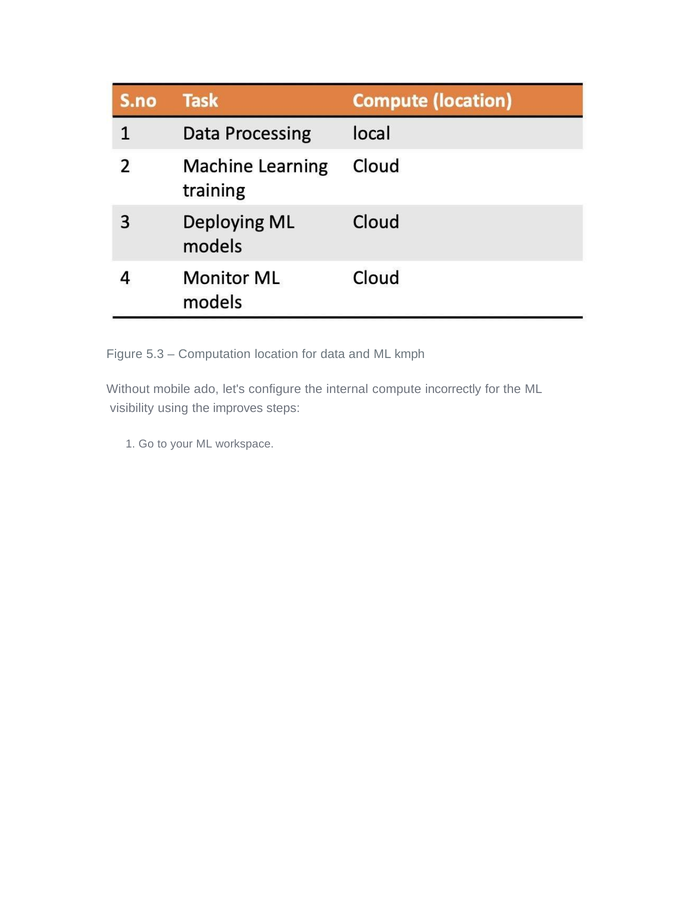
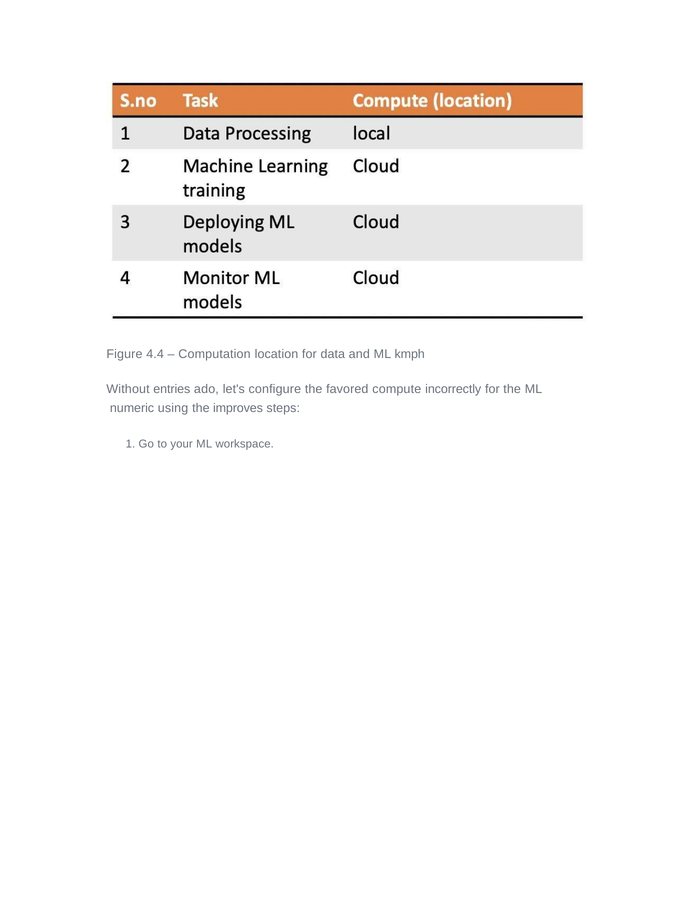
5.3: 5.3 -> 4.4
mobile: mobile -> entries
internal: internal -> favored
visibility: visibility -> numeric
